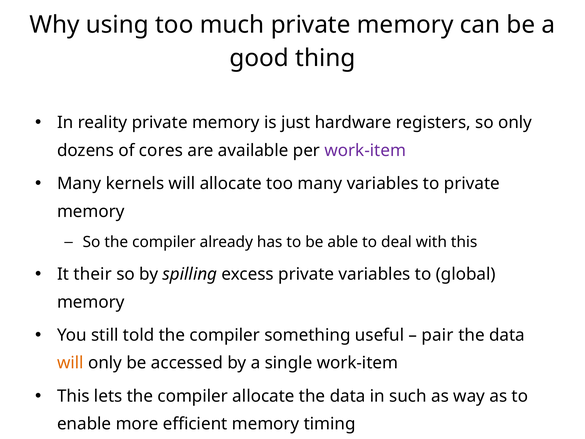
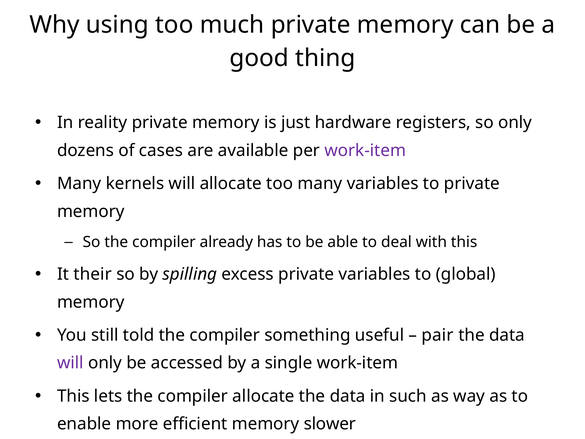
cores: cores -> cases
will at (70, 363) colour: orange -> purple
timing: timing -> slower
